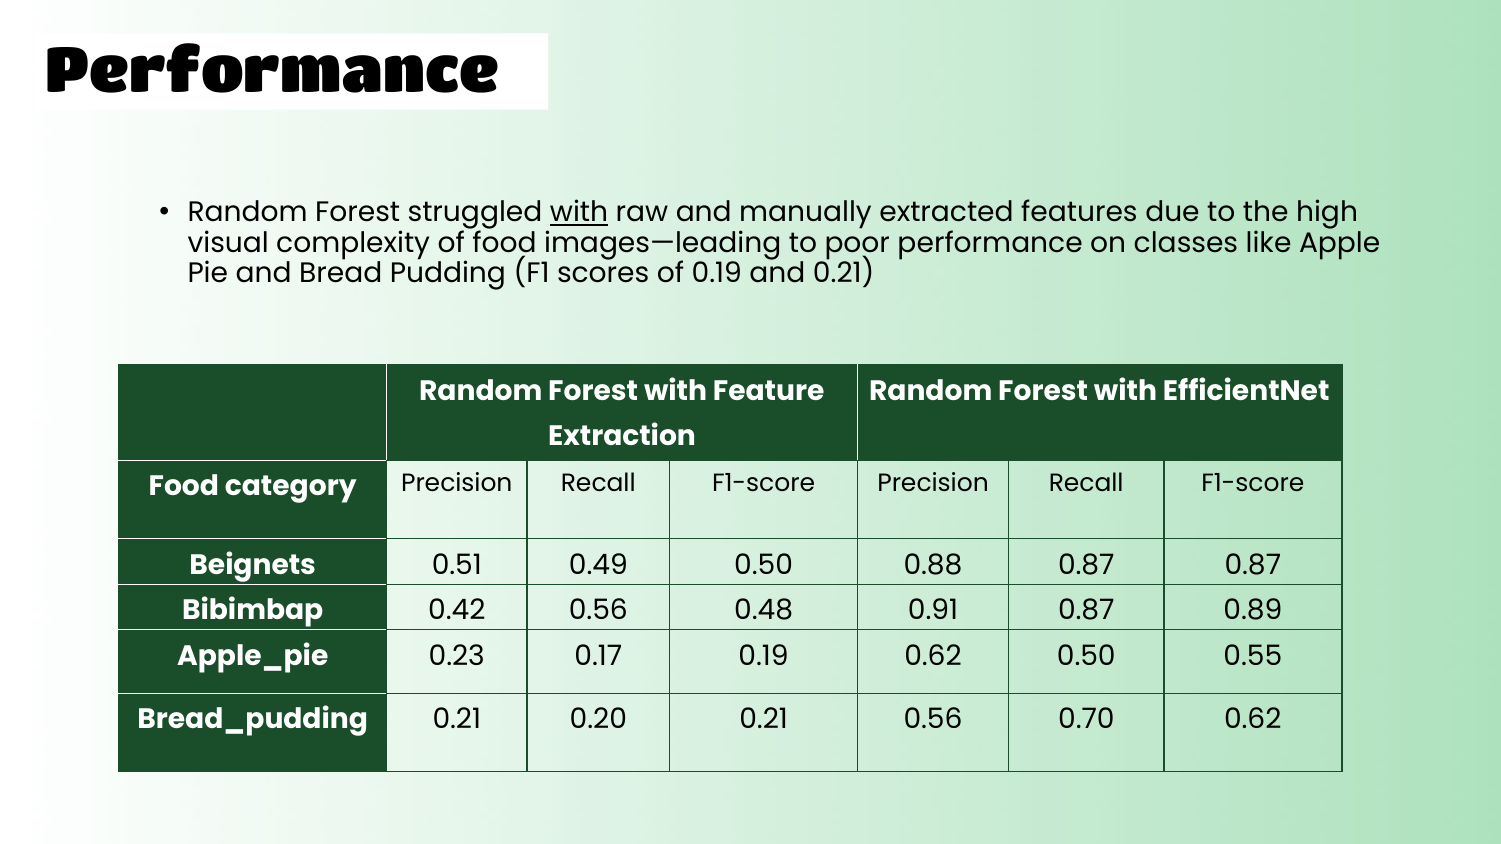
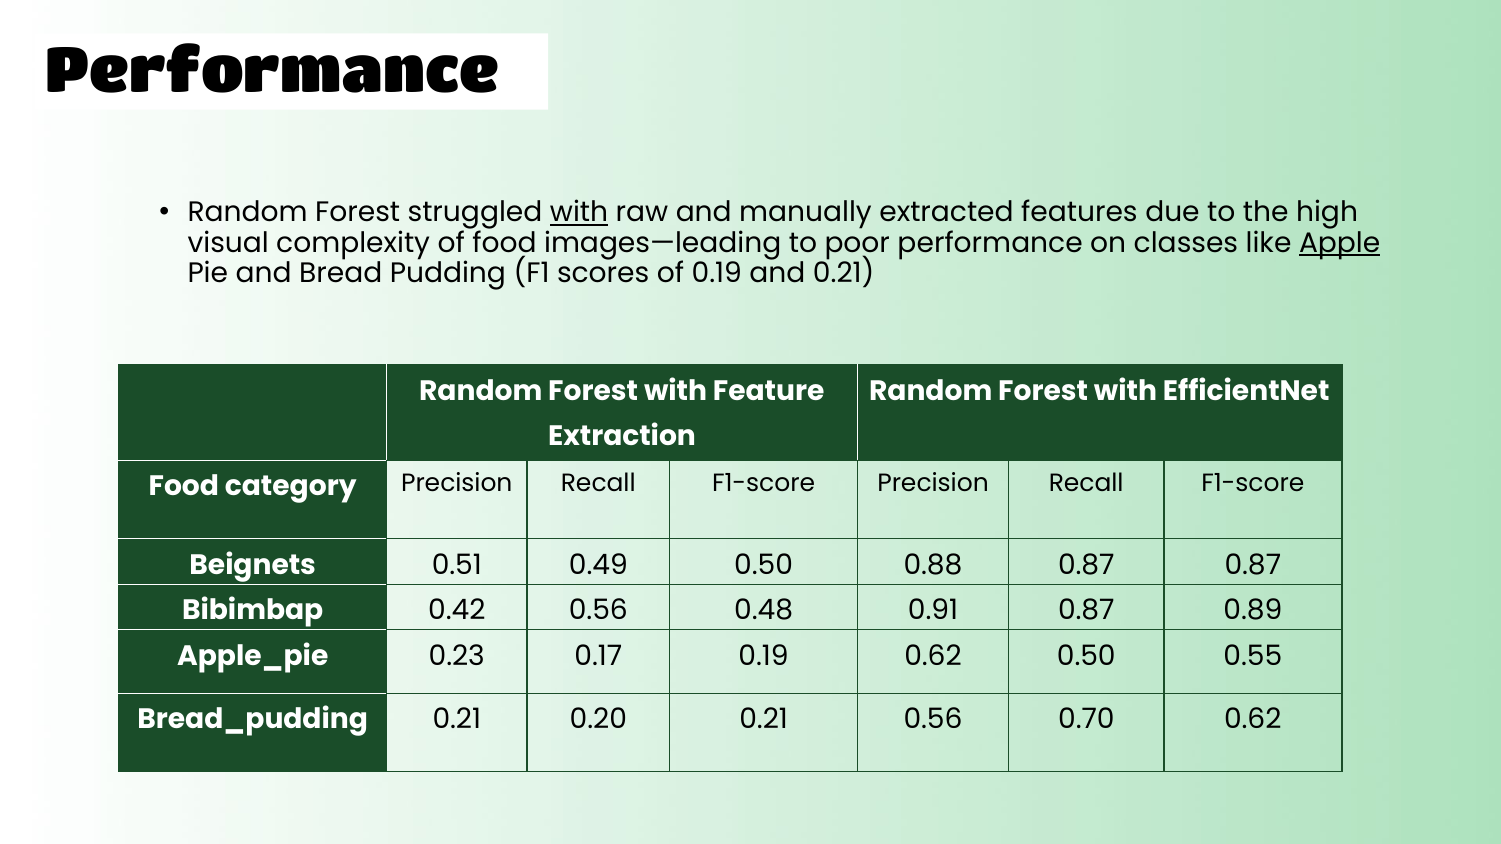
Apple underline: none -> present
